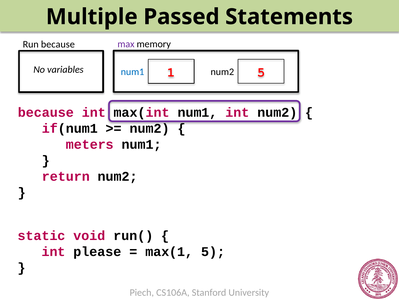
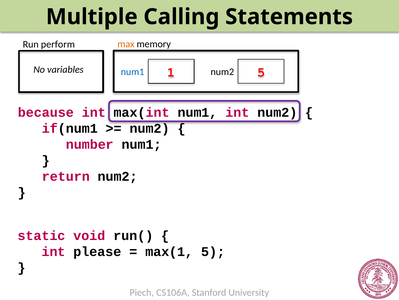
Passed: Passed -> Calling
max colour: purple -> orange
Run because: because -> perform
meters: meters -> number
